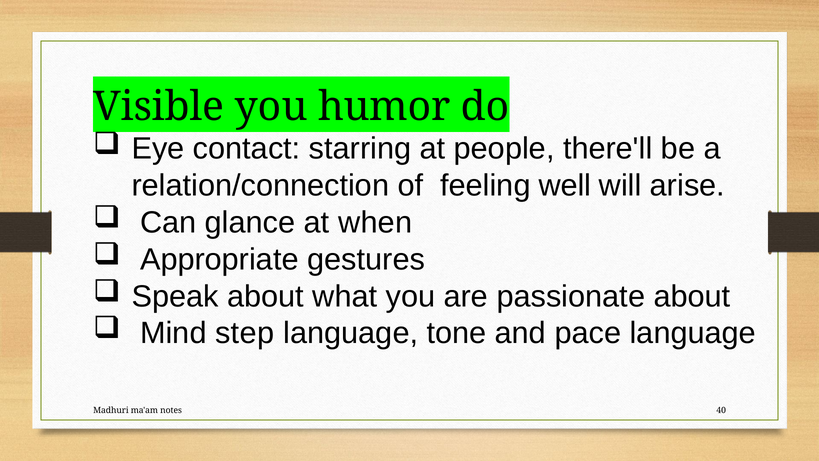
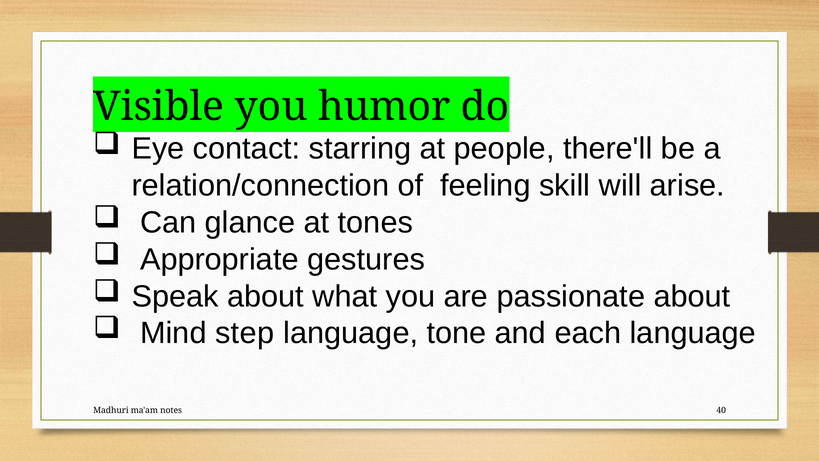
well: well -> skill
when: when -> tones
pace: pace -> each
